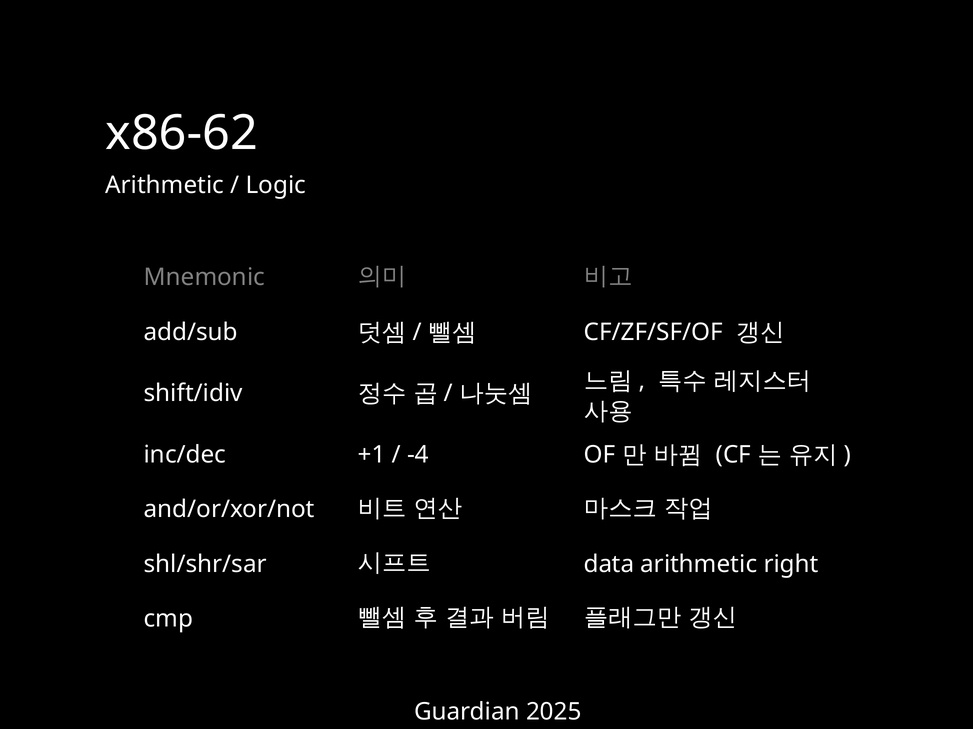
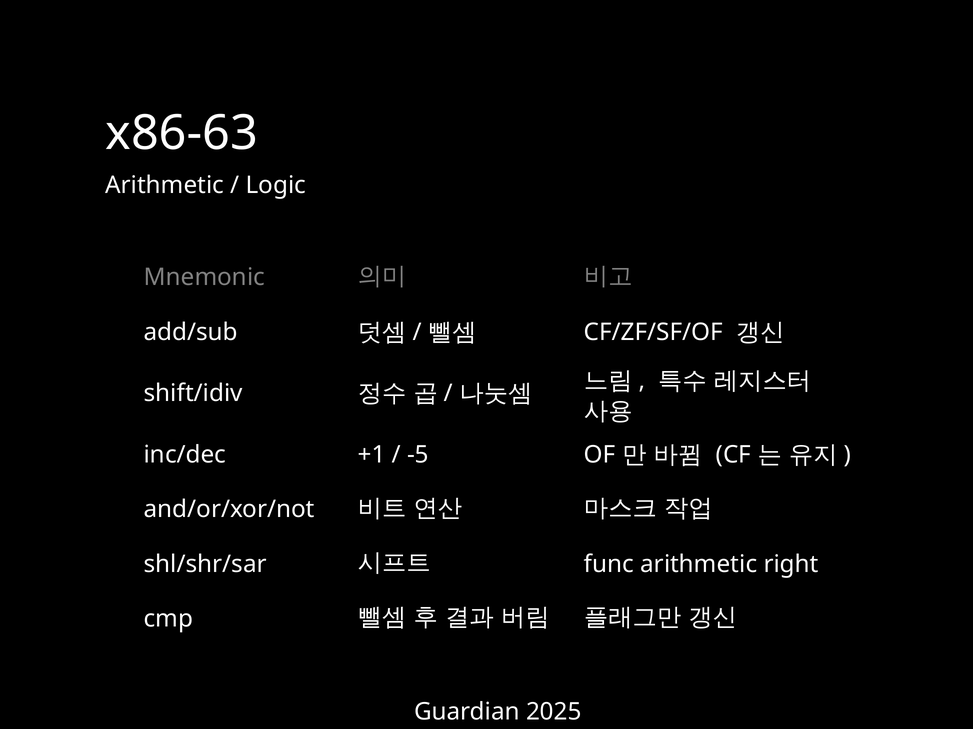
x86-62: x86-62 -> x86-63
-4: -4 -> -5
data: data -> func
